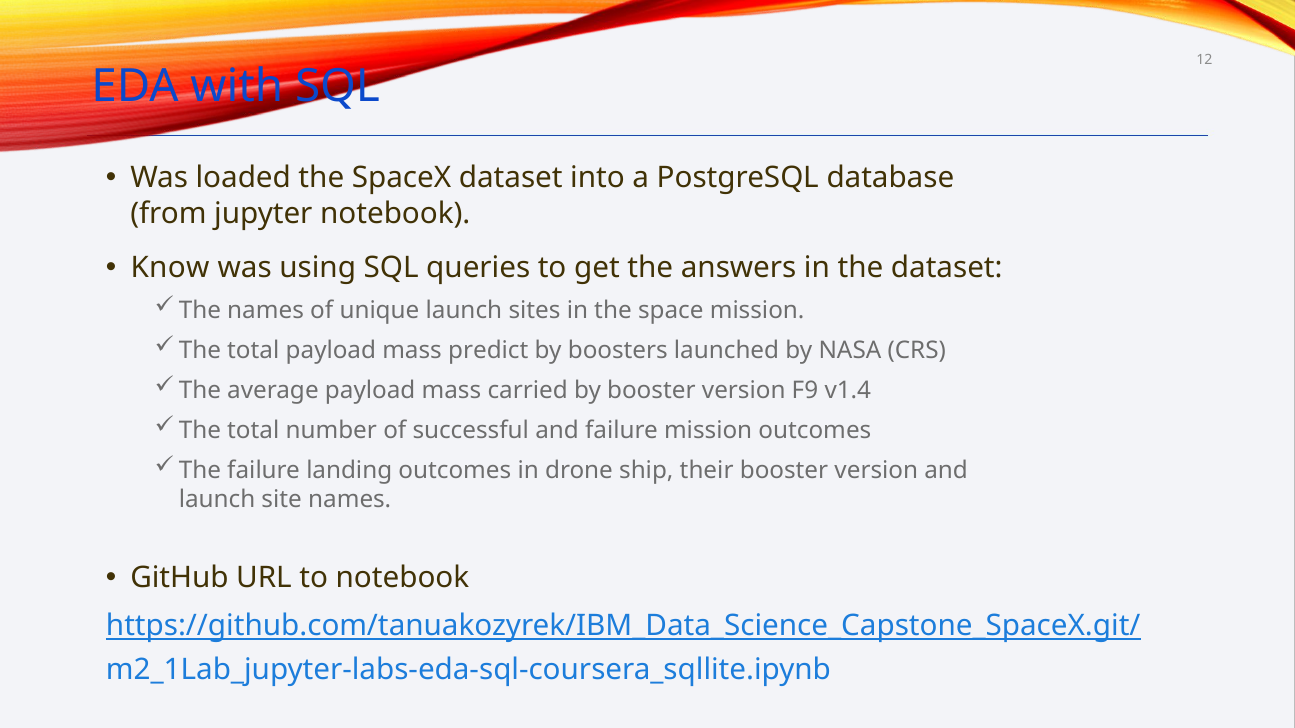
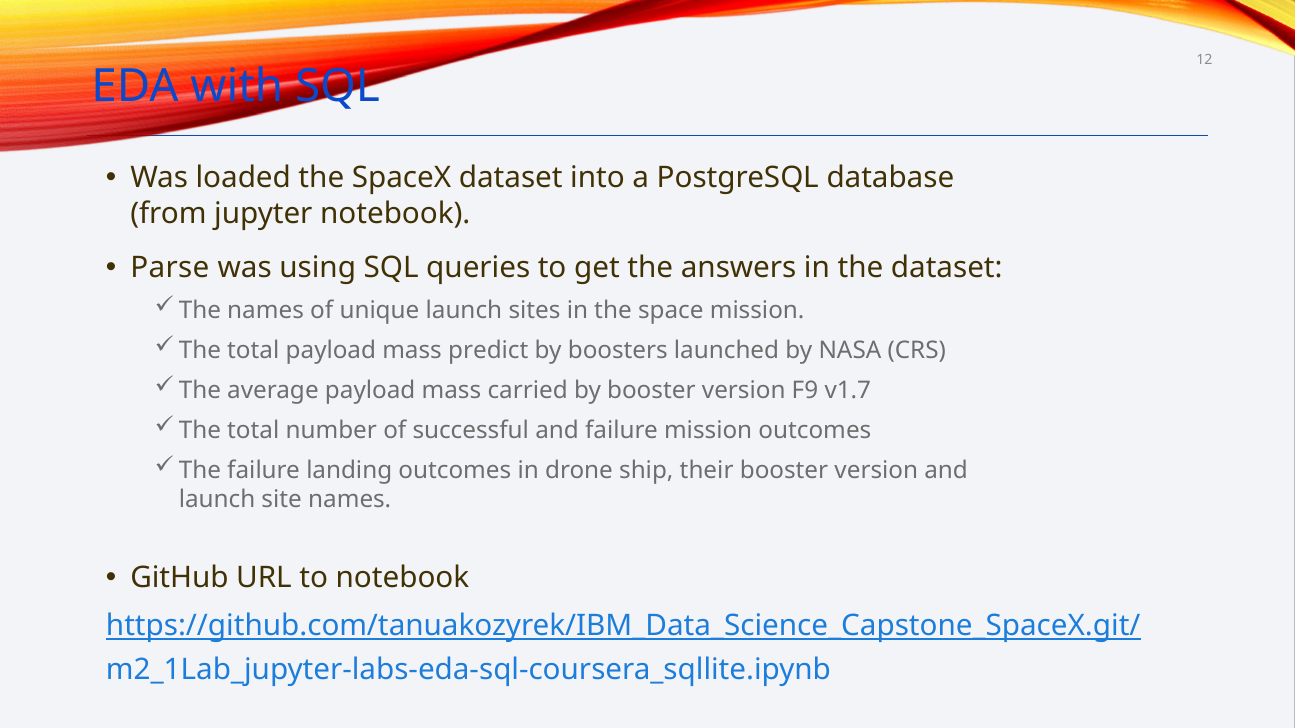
Know: Know -> Parse
v1.4: v1.4 -> v1.7
